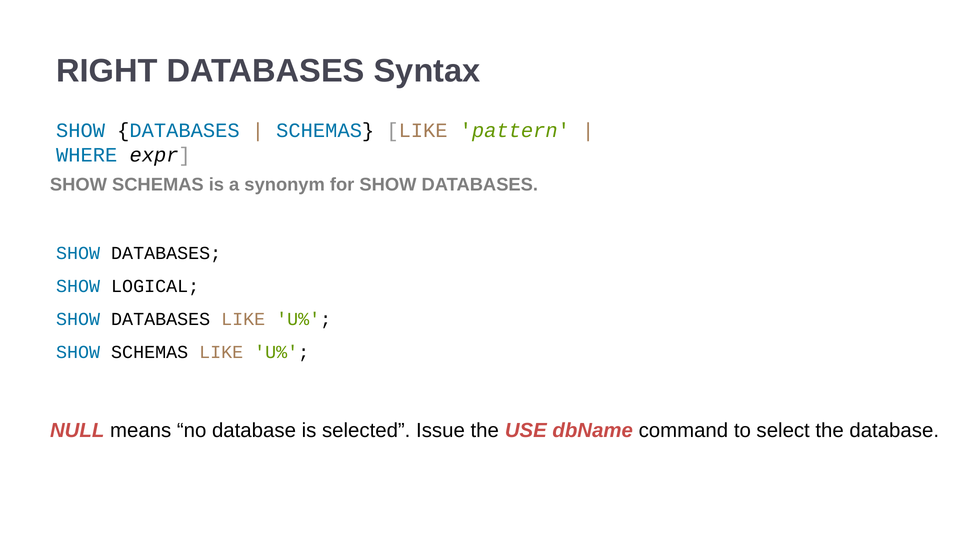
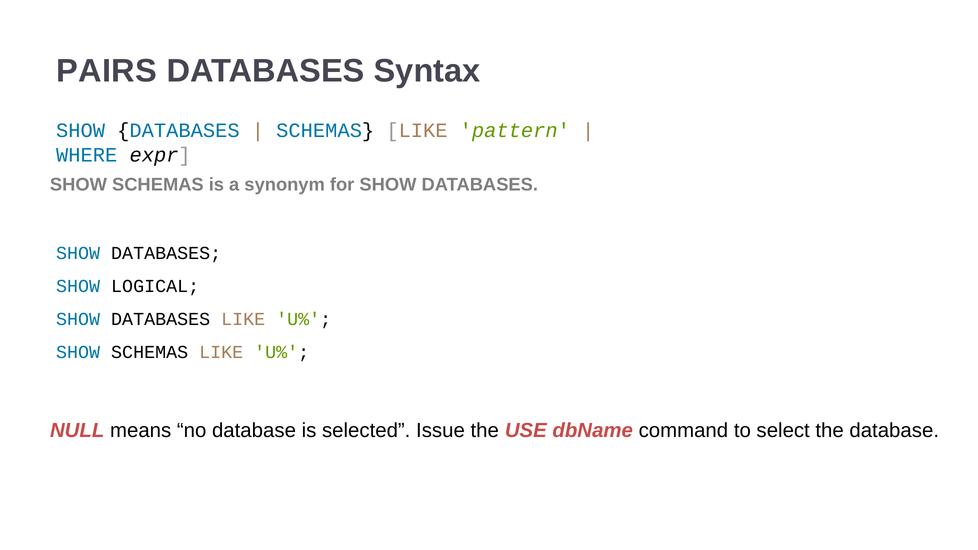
RIGHT: RIGHT -> PAIRS
